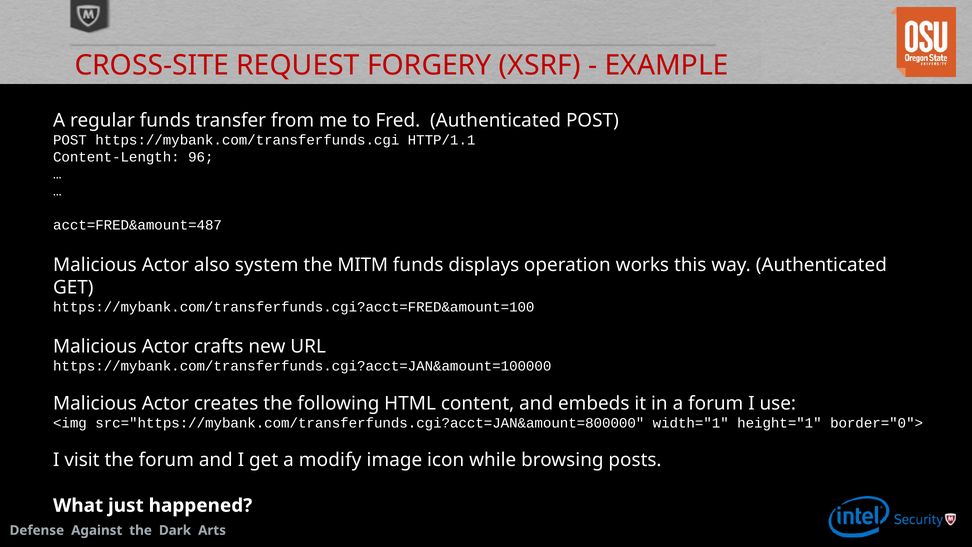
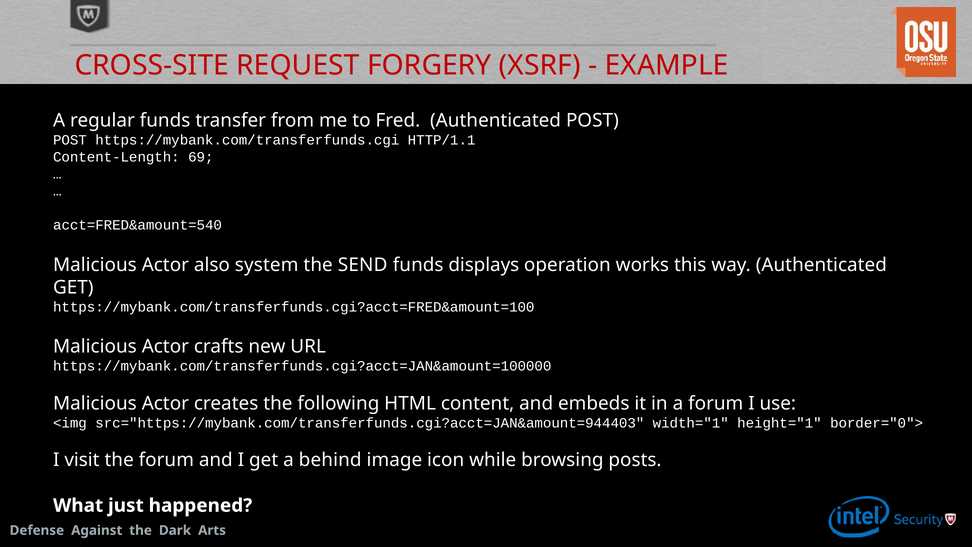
96: 96 -> 69
acct=FRED&amount=487: acct=FRED&amount=487 -> acct=FRED&amount=540
MITM: MITM -> SEND
src="https://mybank.com/transferfunds.cgi?acct=JAN&amount=800000: src="https://mybank.com/transferfunds.cgi?acct=JAN&amount=800000 -> src="https://mybank.com/transferfunds.cgi?acct=JAN&amount=944403
modify: modify -> behind
